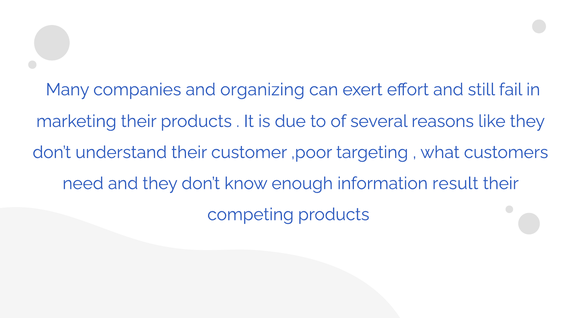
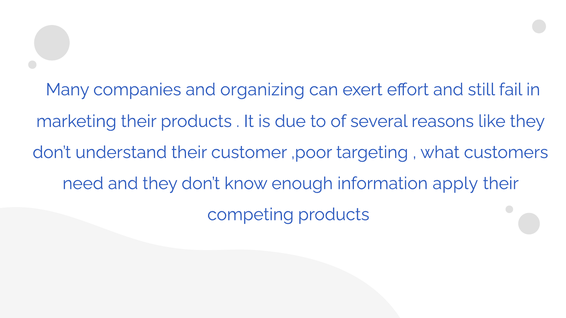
result: result -> apply
